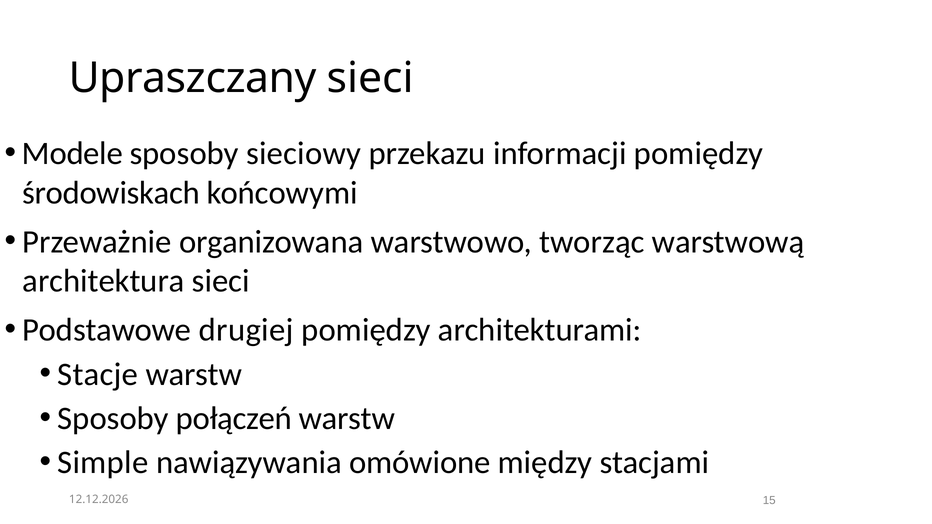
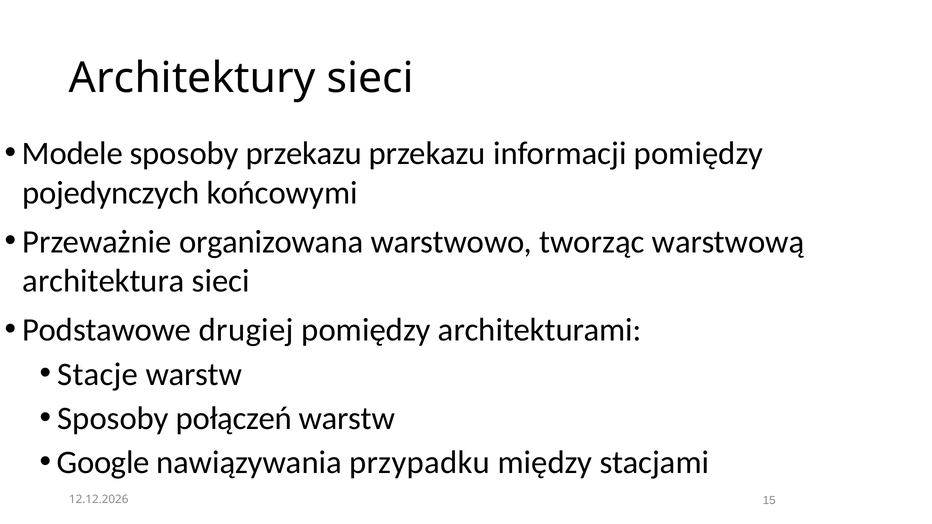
Upraszczany: Upraszczany -> Architektury
sposoby sieciowy: sieciowy -> przekazu
środowiskach: środowiskach -> pojedynczych
Simple: Simple -> Google
omówione: omówione -> przypadku
